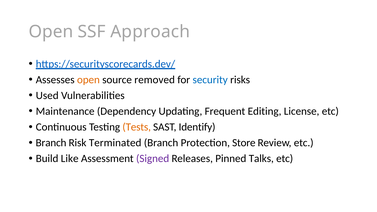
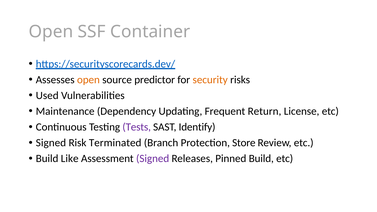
Approach: Approach -> Container
removed: removed -> predictor
security colour: blue -> orange
Editing: Editing -> Return
Tests colour: orange -> purple
Branch at (51, 143): Branch -> Signed
Pinned Talks: Talks -> Build
